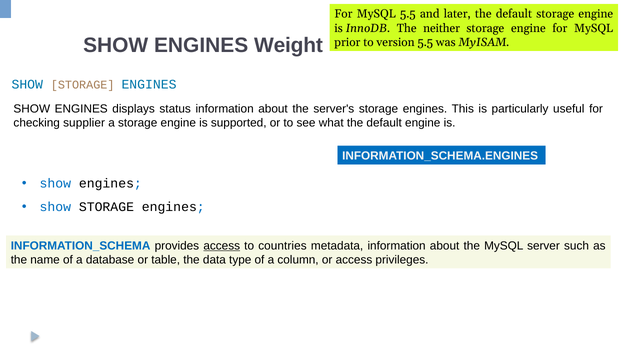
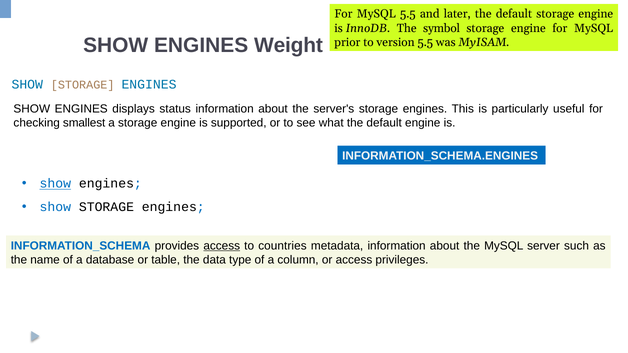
neither: neither -> symbol
supplier: supplier -> smallest
show at (55, 184) underline: none -> present
